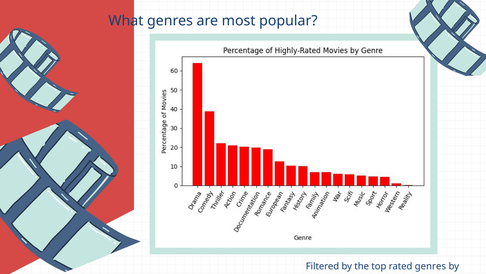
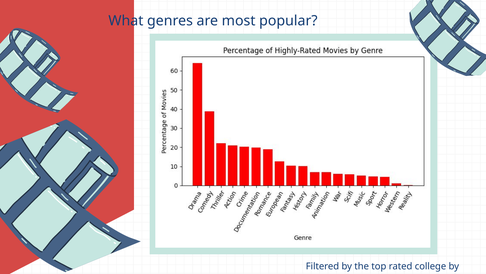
rated genres: genres -> college
